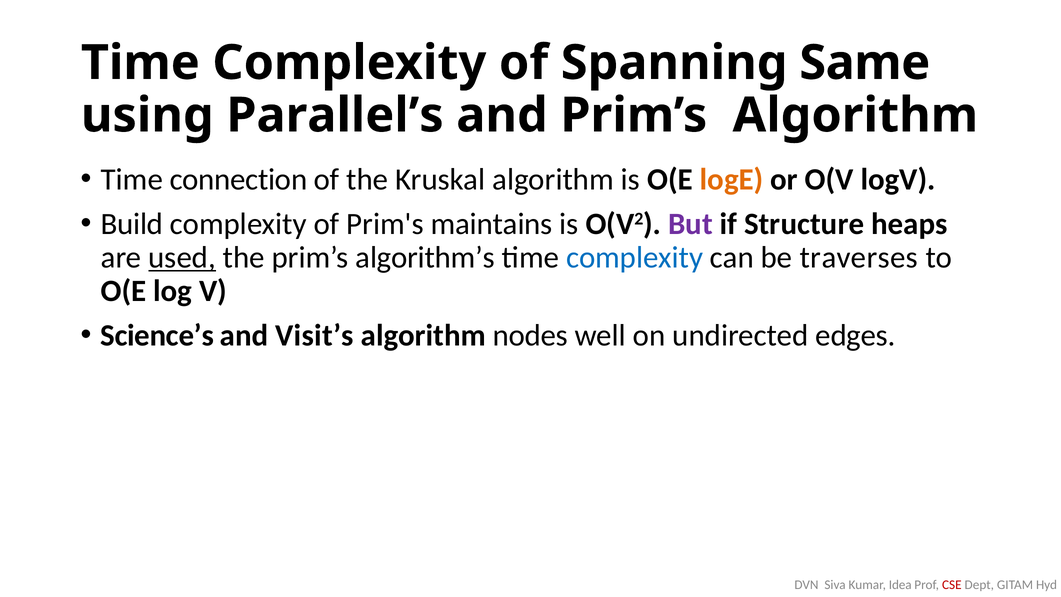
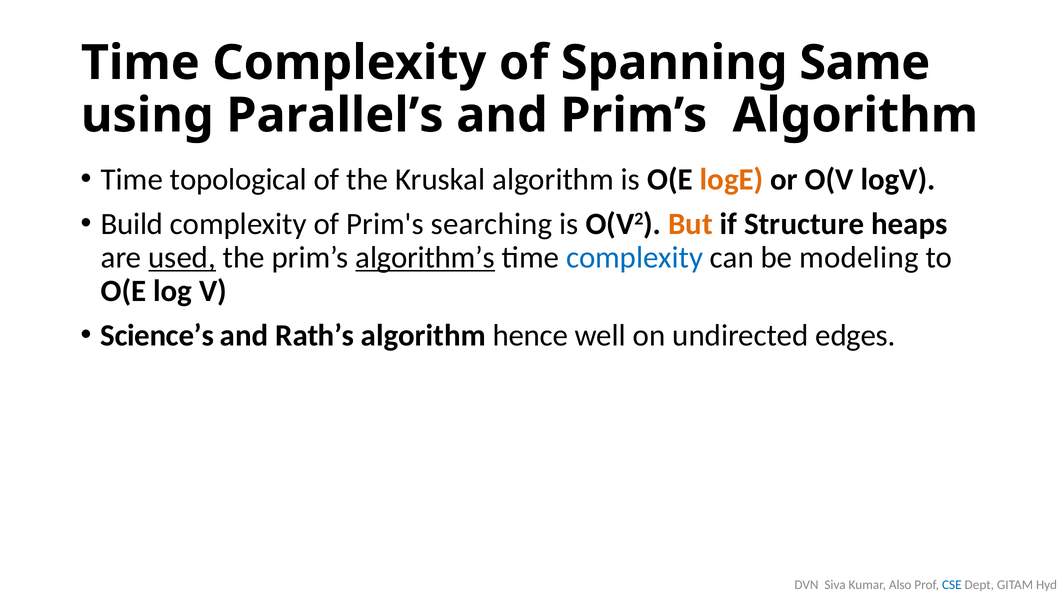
connection: connection -> topological
maintains: maintains -> searching
But colour: purple -> orange
algorithm’s underline: none -> present
traverses: traverses -> modeling
Visit’s: Visit’s -> Rath’s
nodes: nodes -> hence
Idea: Idea -> Also
CSE colour: red -> blue
